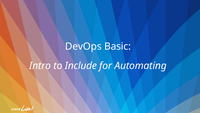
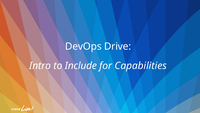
Basic: Basic -> Drive
Automating: Automating -> Capabilities
